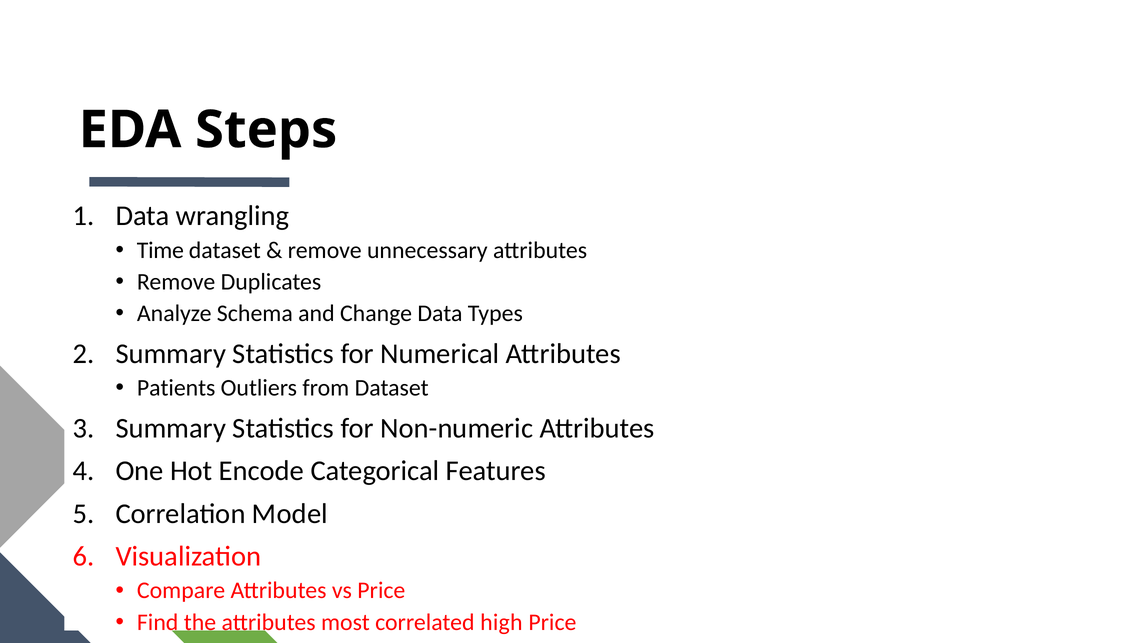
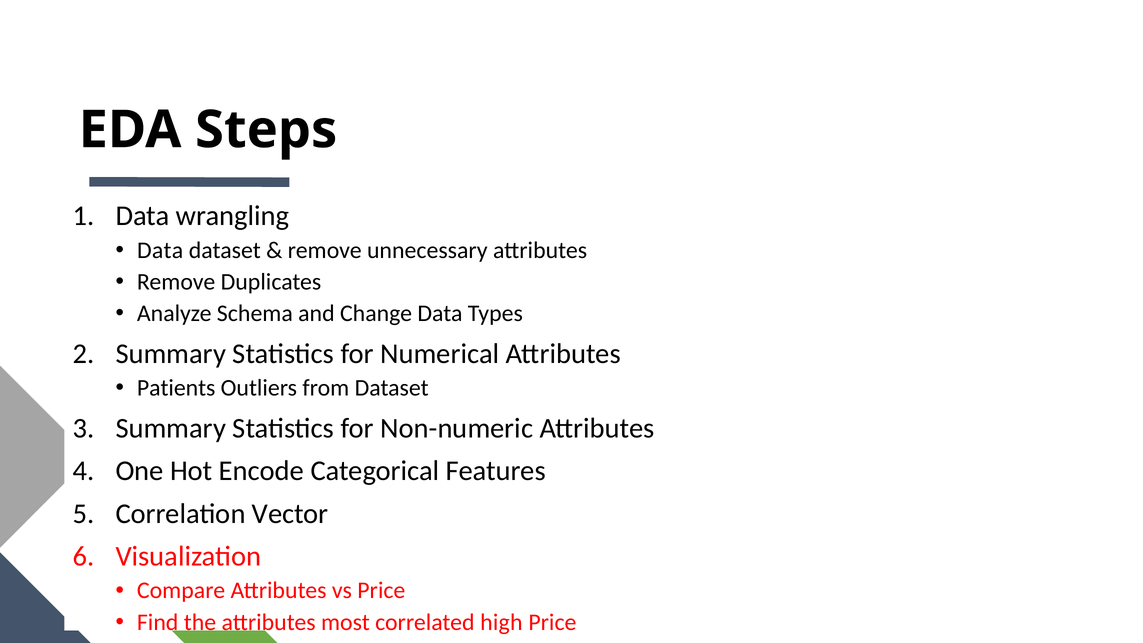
Time at (160, 250): Time -> Data
Model: Model -> Vector
